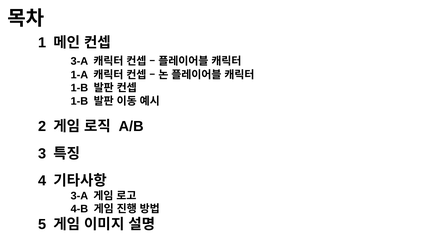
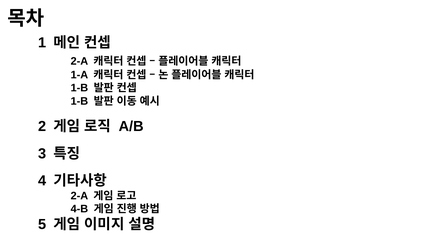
3-A at (79, 61): 3-A -> 2-A
3-A at (79, 196): 3-A -> 2-A
